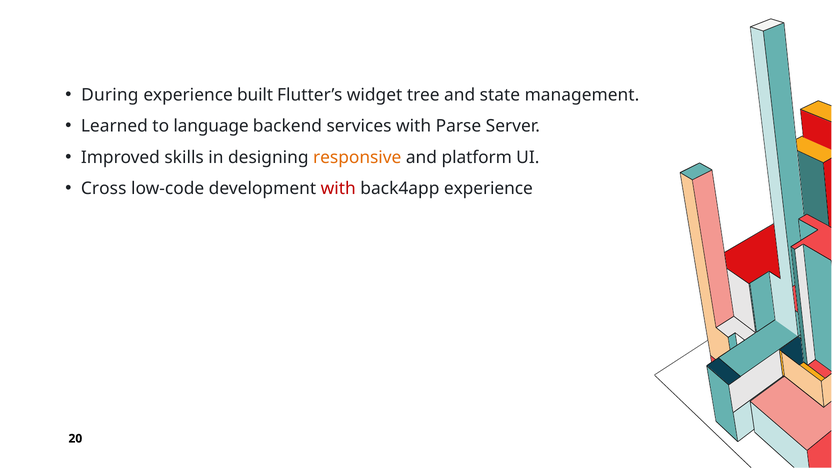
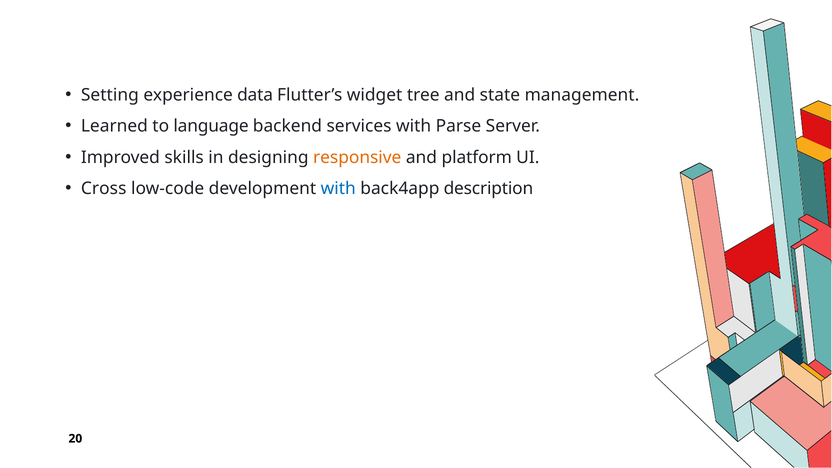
During: During -> Setting
built: built -> data
with at (338, 189) colour: red -> blue
back4app experience: experience -> description
